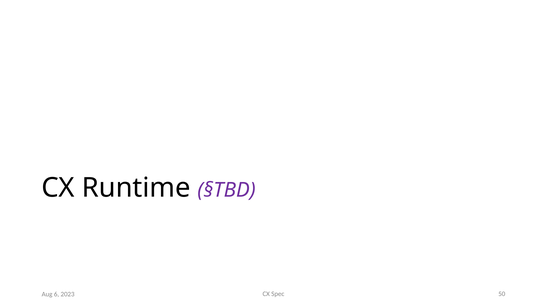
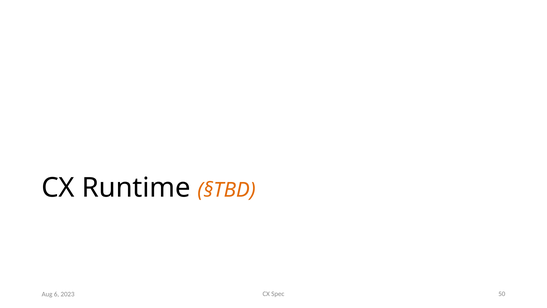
§TBD colour: purple -> orange
